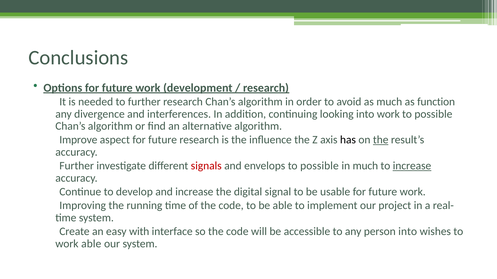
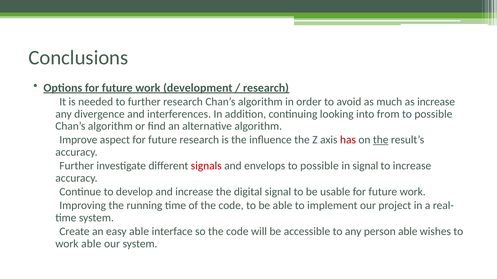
as function: function -> increase
into work: work -> from
has colour: black -> red
in much: much -> signal
increase at (412, 166) underline: present -> none
easy with: with -> able
person into: into -> able
